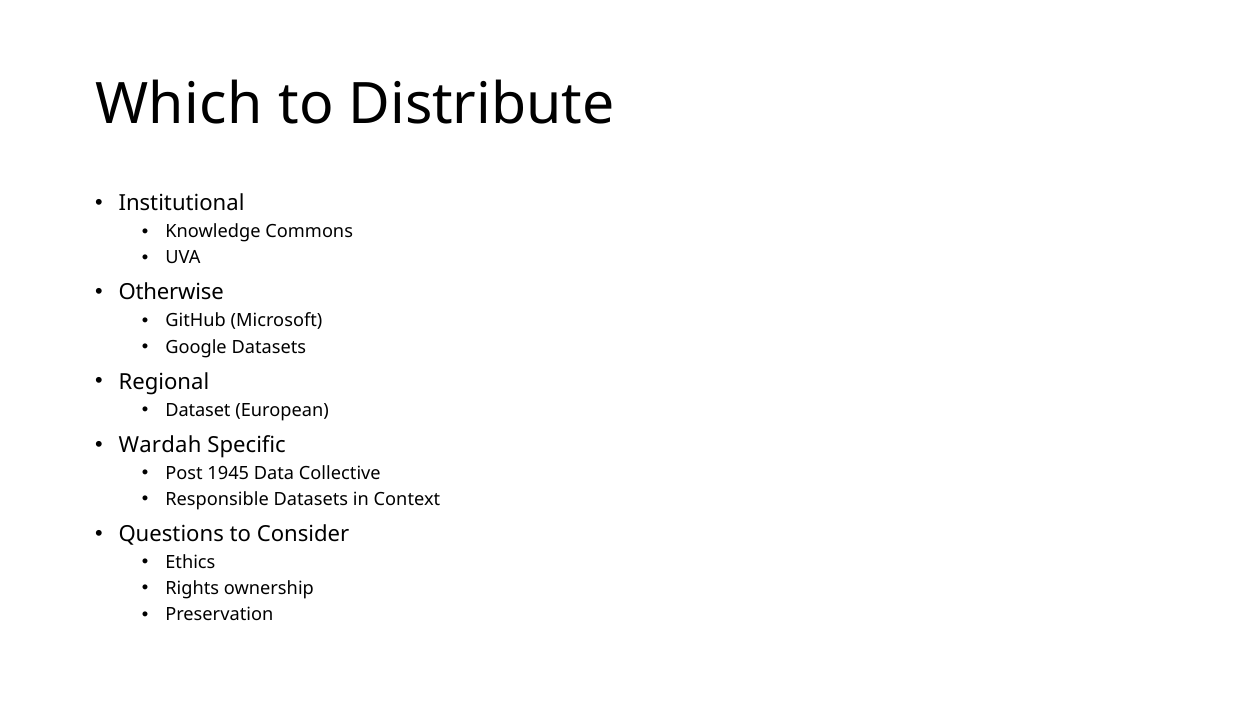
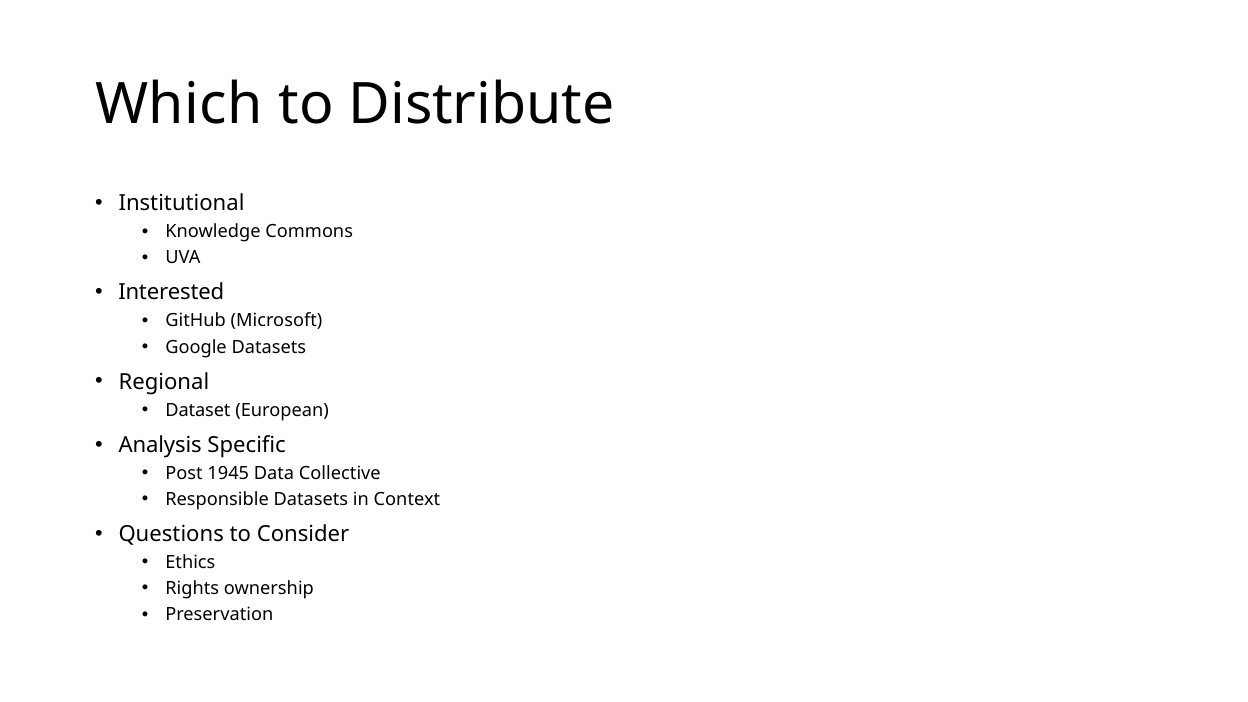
Otherwise: Otherwise -> Interested
Wardah: Wardah -> Analysis
